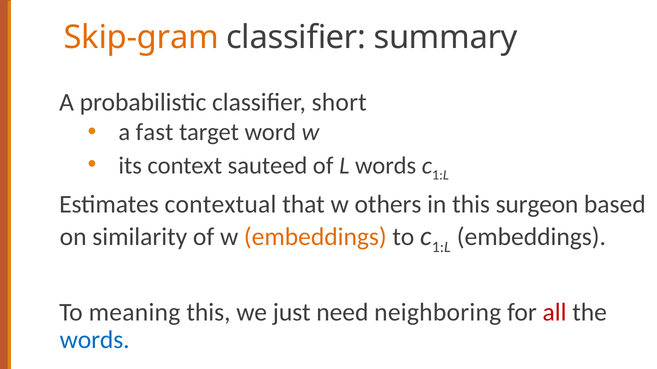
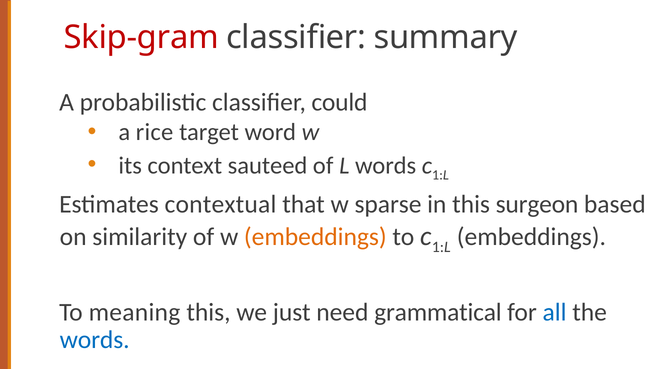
Skip-gram colour: orange -> red
short: short -> could
fast: fast -> rice
others: others -> sparse
neighboring: neighboring -> grammatical
all colour: red -> blue
